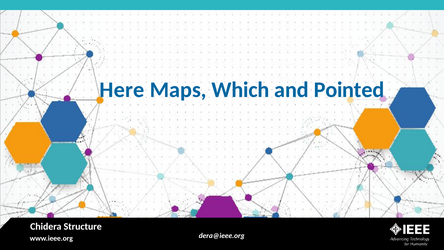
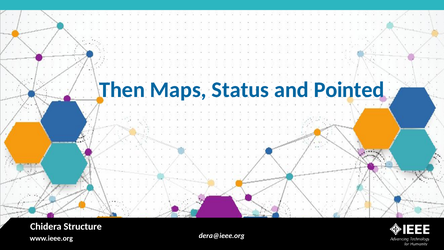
Here: Here -> Then
Which: Which -> Status
